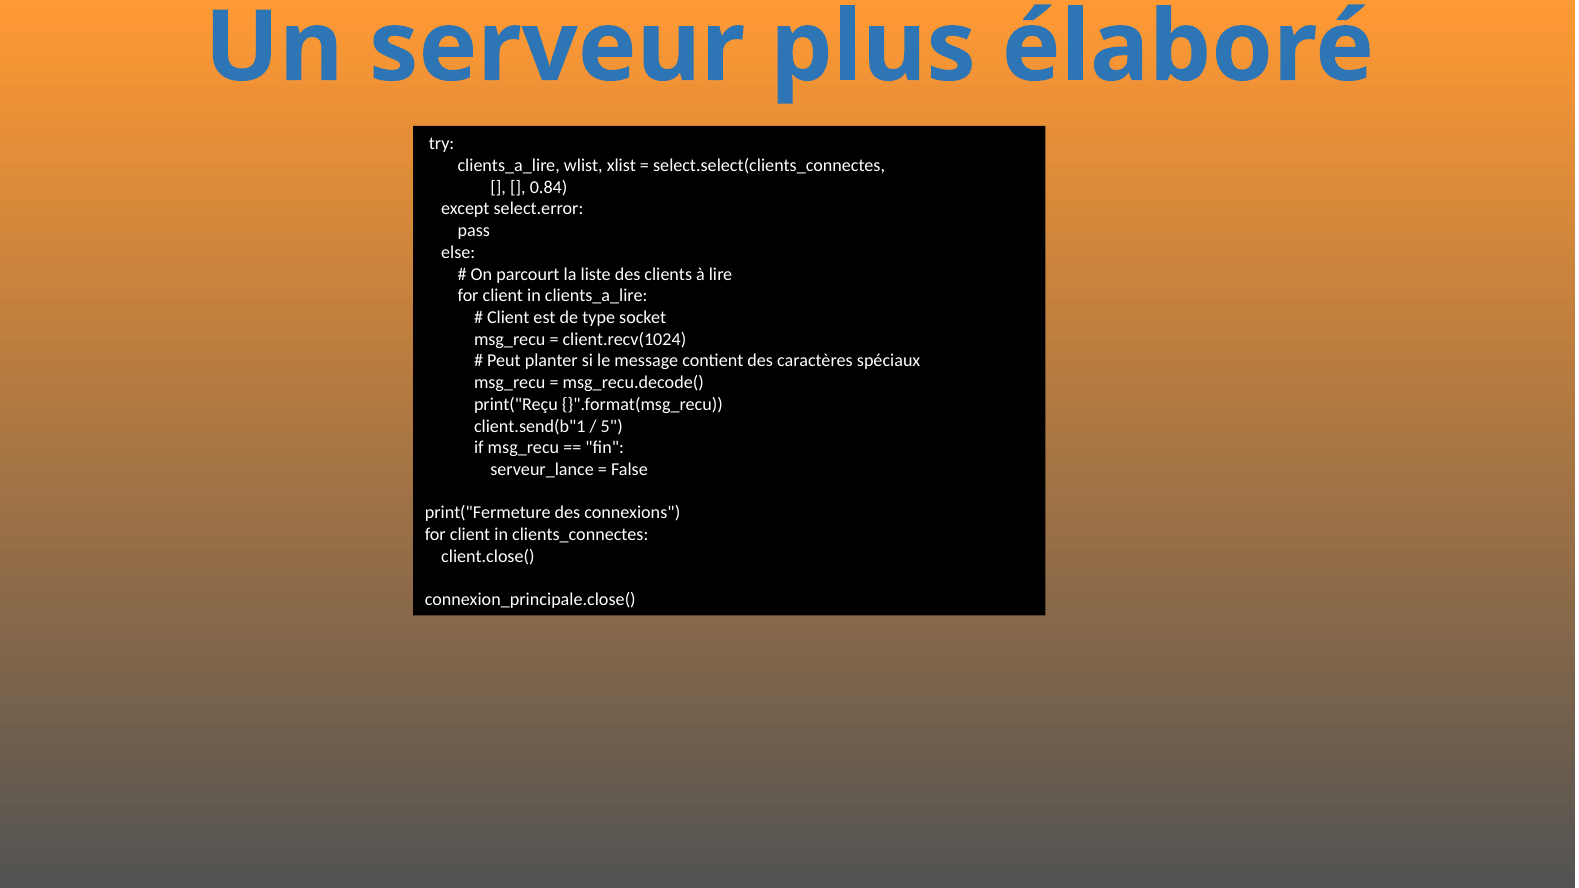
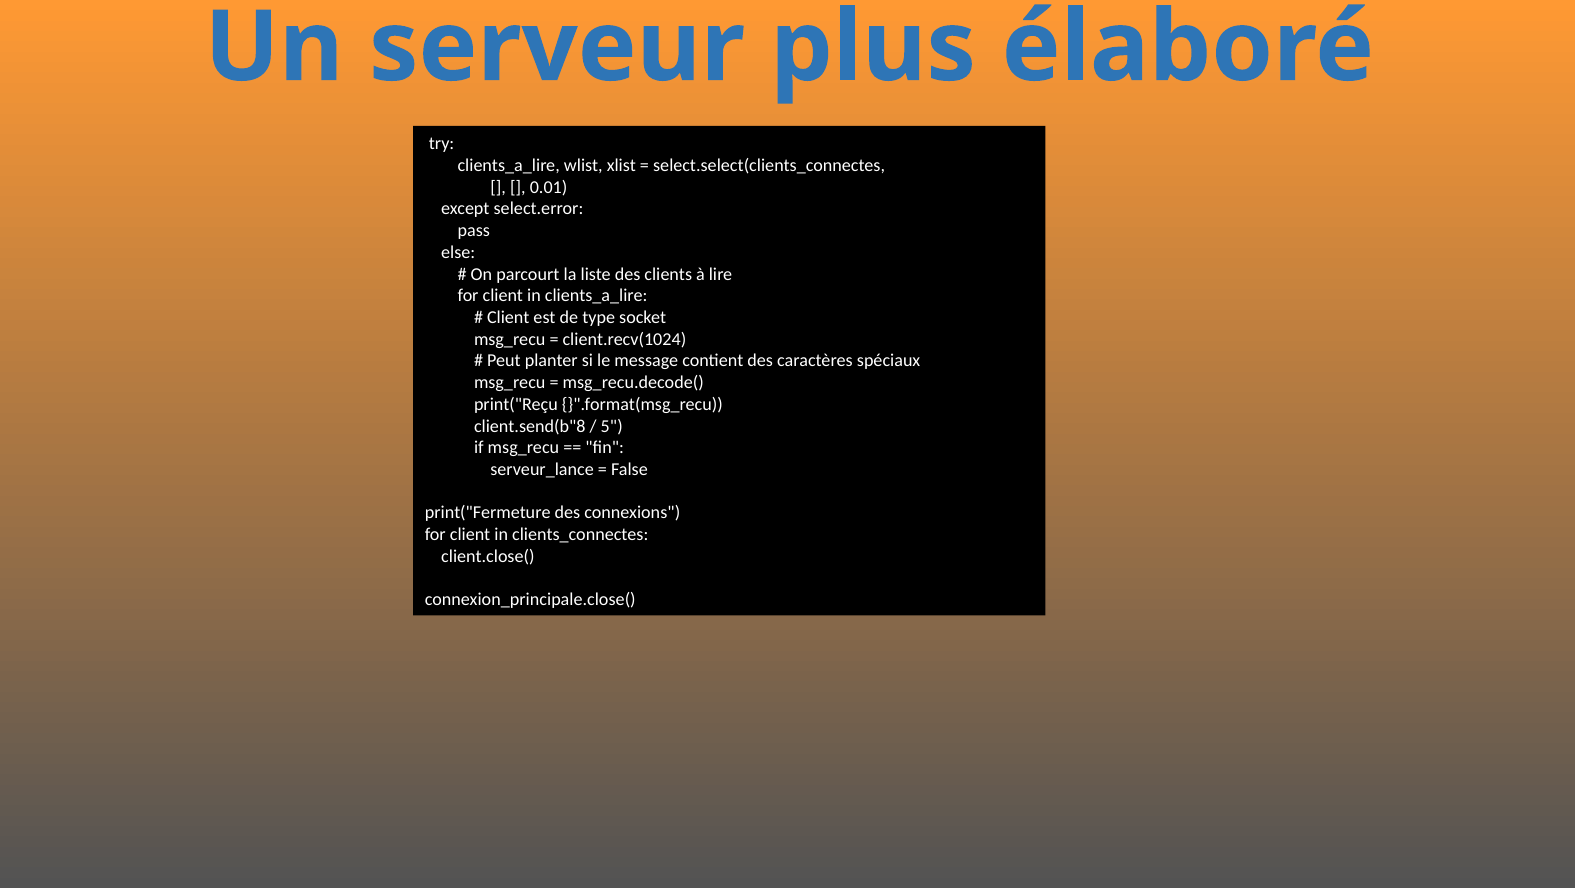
0.84: 0.84 -> 0.01
client.send(b"1: client.send(b"1 -> client.send(b"8
